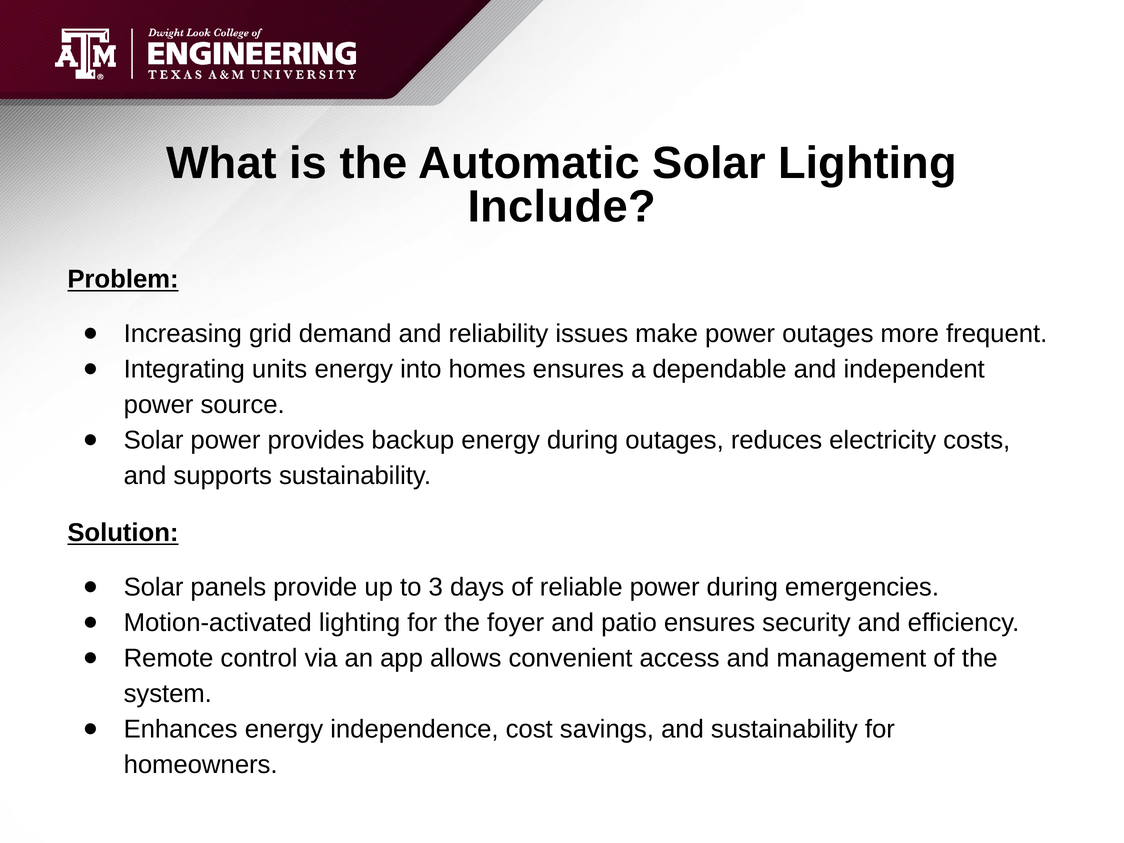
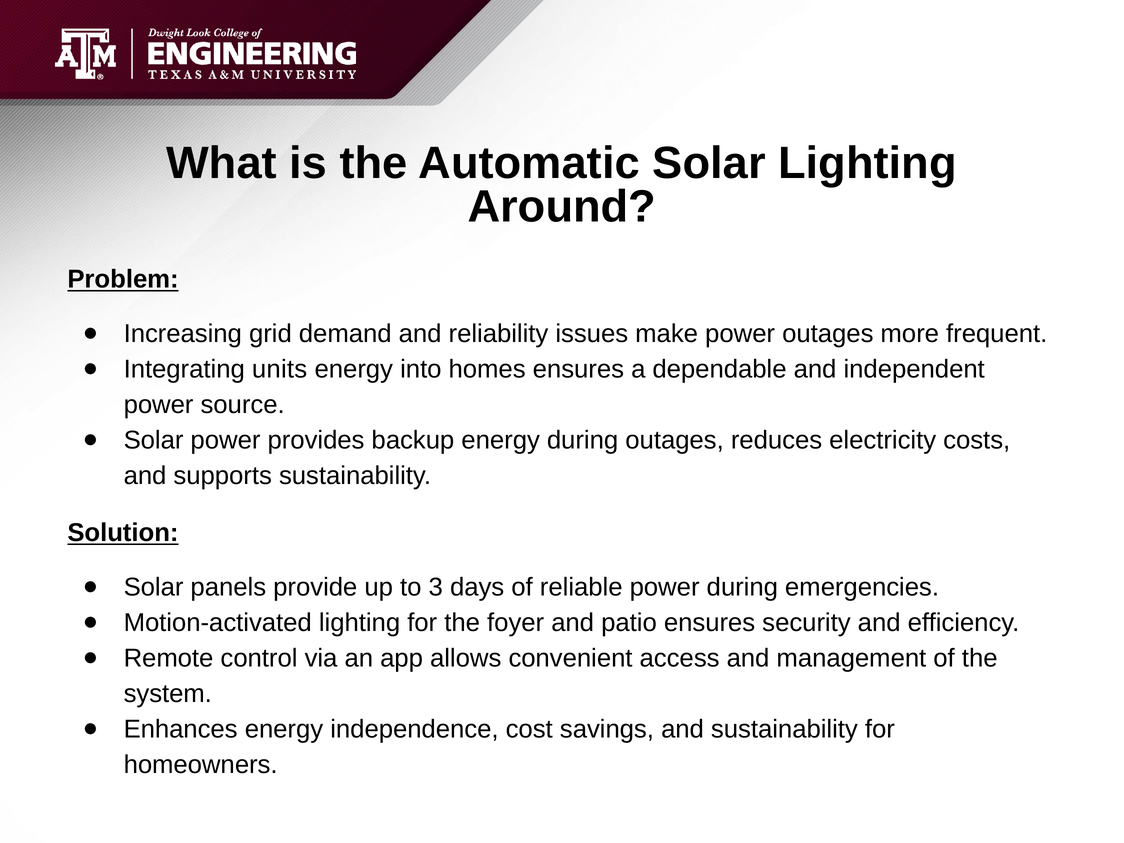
Include: Include -> Around
